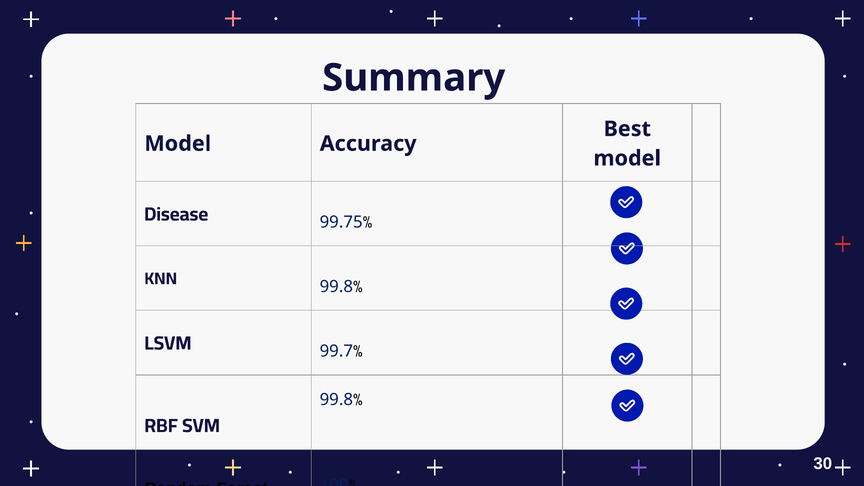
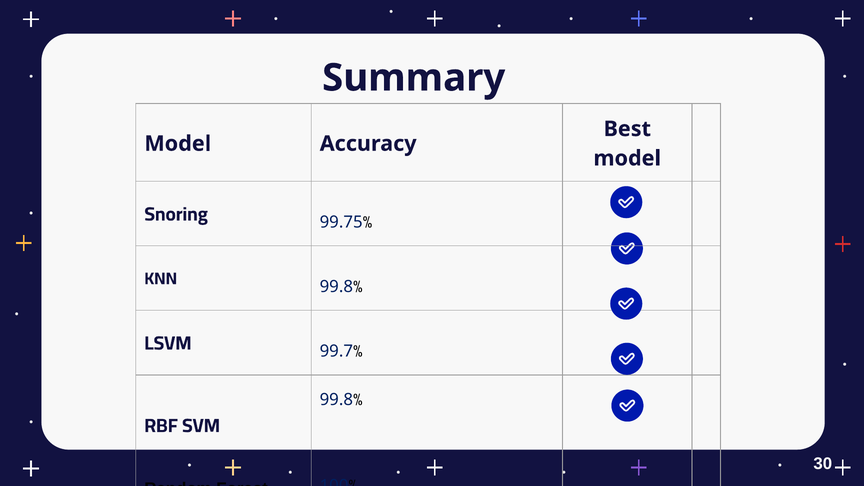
Disease: Disease -> Snoring
